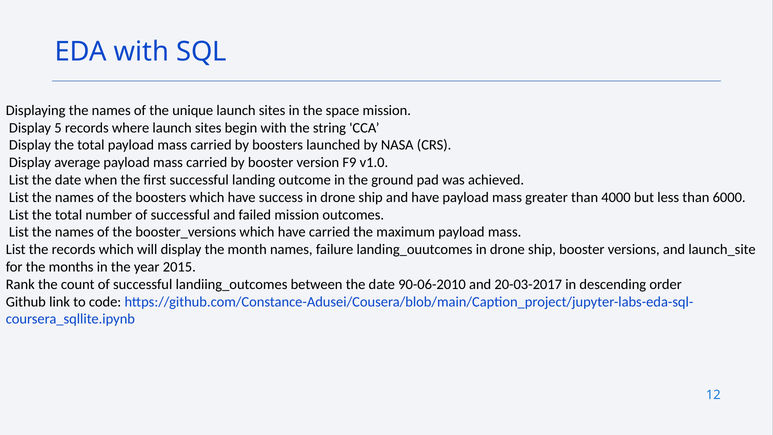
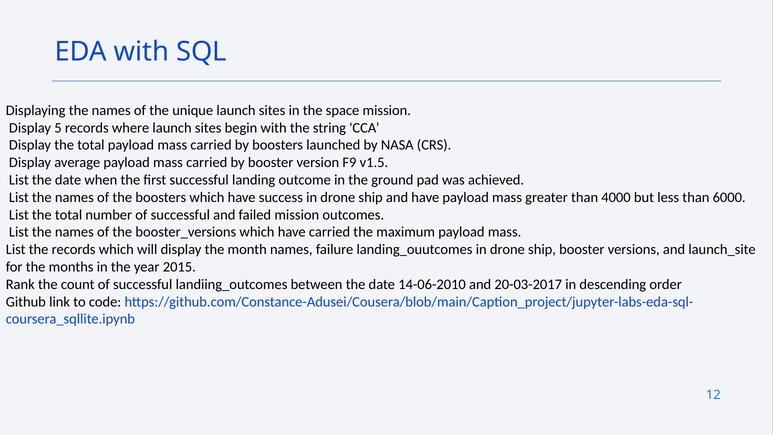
v1.0: v1.0 -> v1.5
90-06-2010: 90-06-2010 -> 14-06-2010
